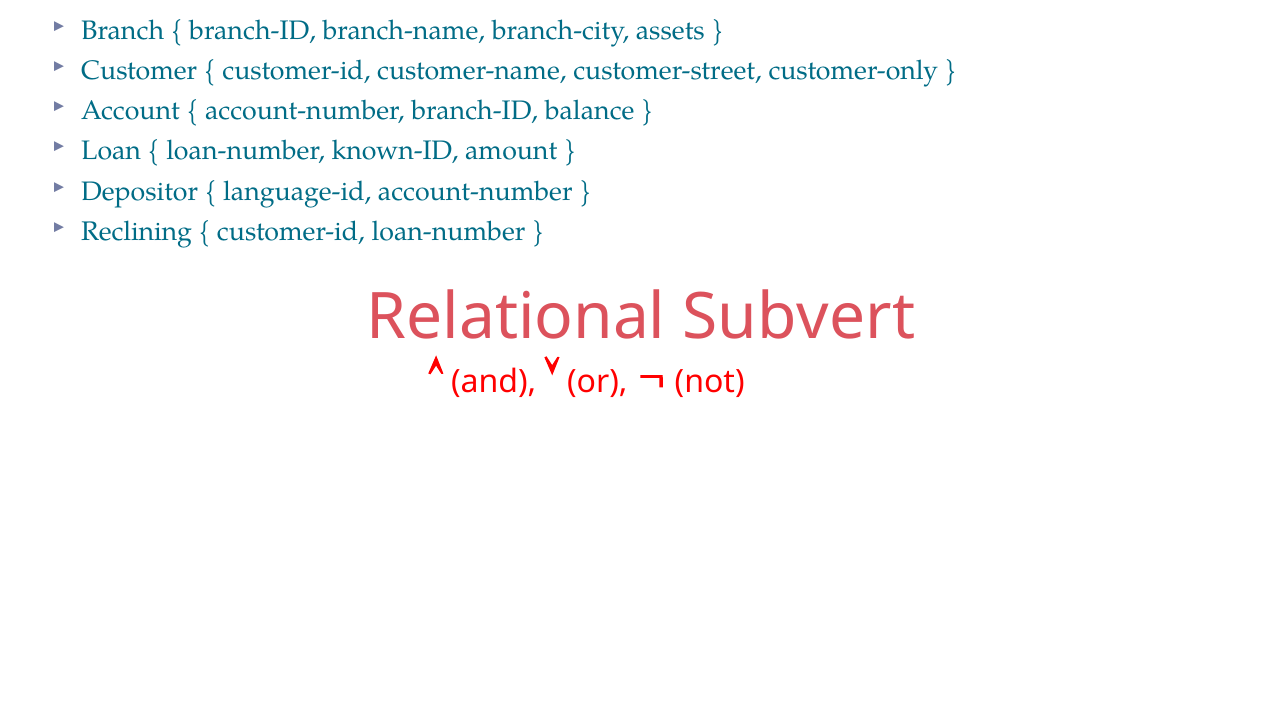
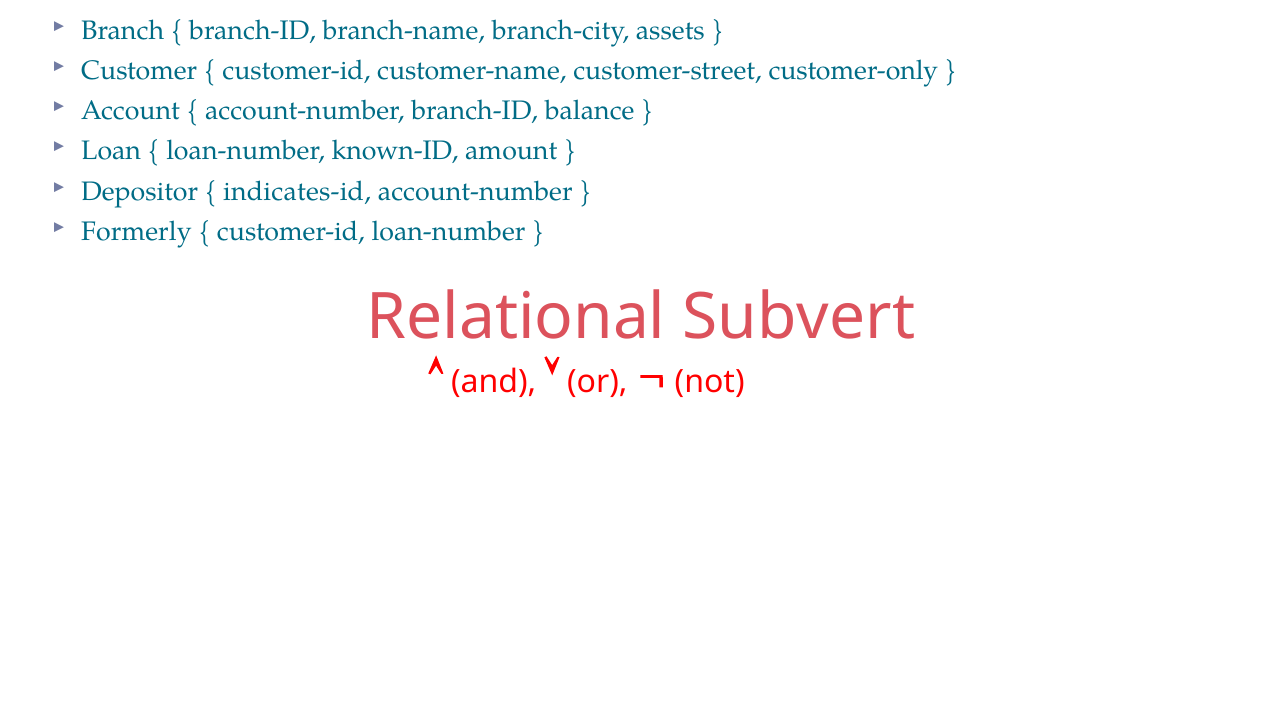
language-id: language-id -> indicates-id
Reclining: Reclining -> Formerly
